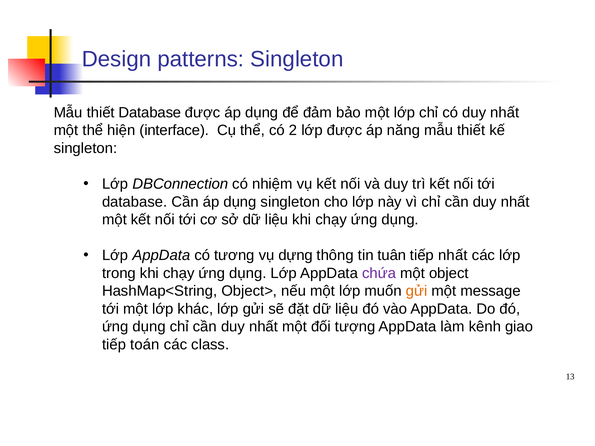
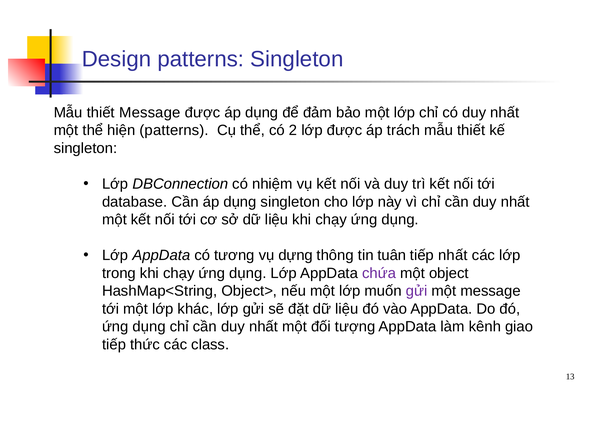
thiết Database: Database -> Message
hiện interface: interface -> patterns
năng: năng -> trách
gửi at (417, 291) colour: orange -> purple
toán: toán -> thức
